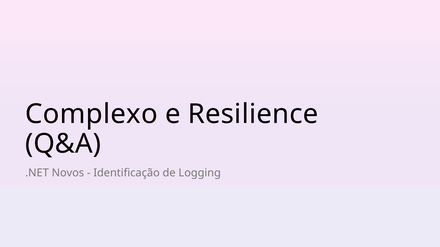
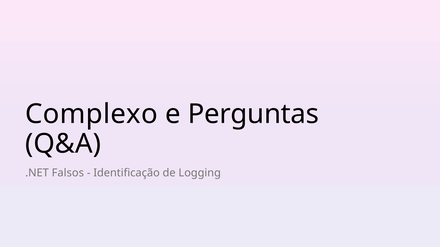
Resilience: Resilience -> Perguntas
Novos: Novos -> Falsos
